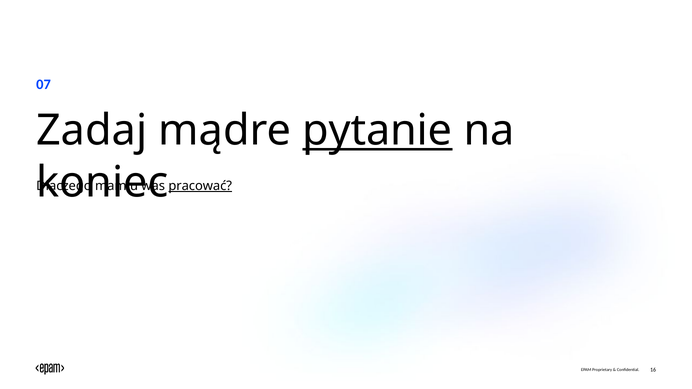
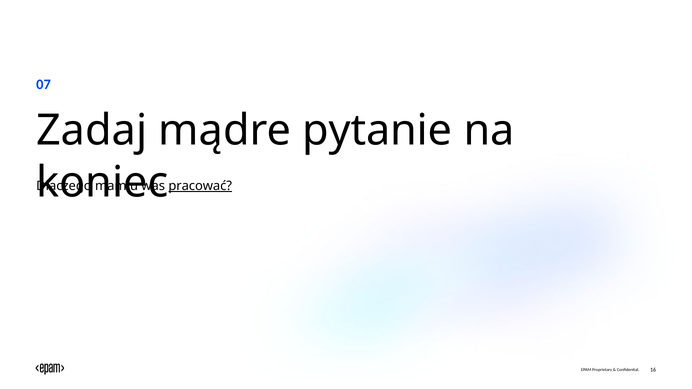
pytanie underline: present -> none
